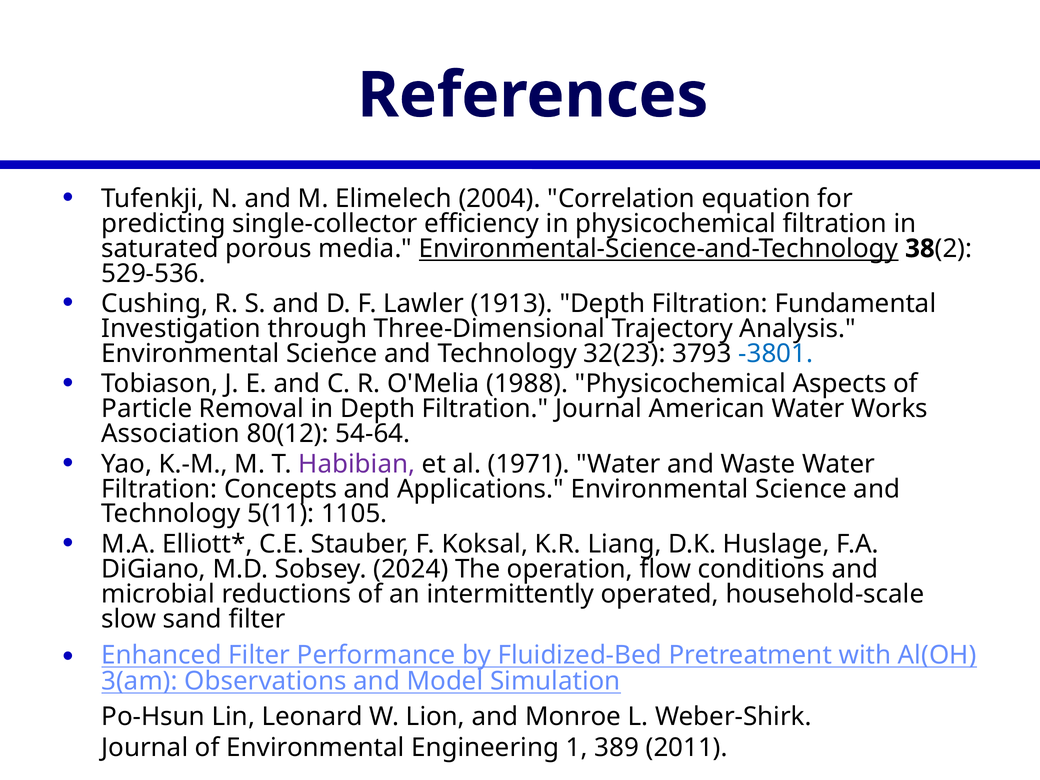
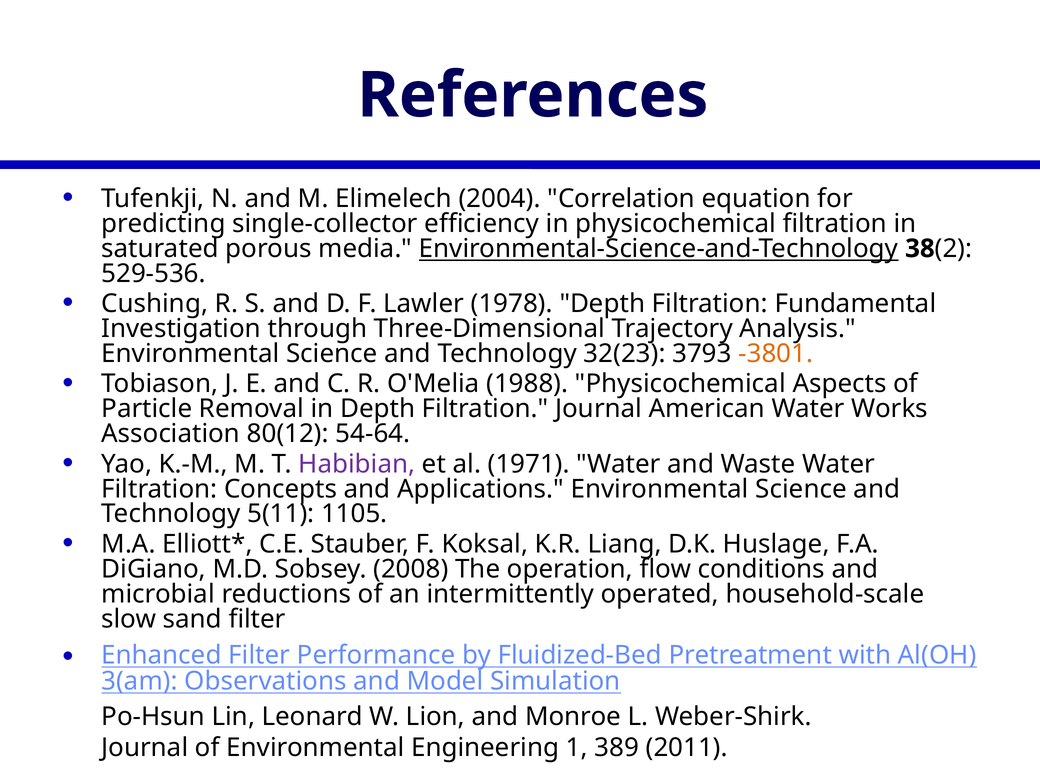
1913: 1913 -> 1978
-3801 colour: blue -> orange
2024: 2024 -> 2008
